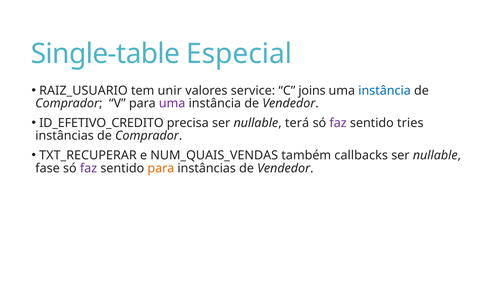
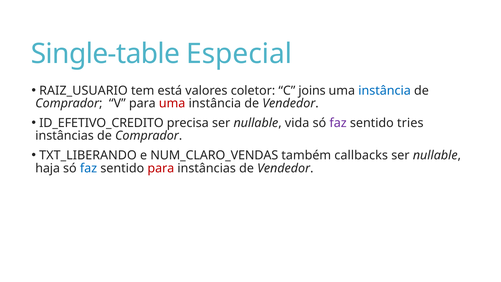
unir: unir -> está
service: service -> coletor
uma at (172, 103) colour: purple -> red
terá: terá -> vida
TXT_RECUPERAR: TXT_RECUPERAR -> TXT_LIBERANDO
NUM_QUAIS_VENDAS: NUM_QUAIS_VENDAS -> NUM_CLARO_VENDAS
fase: fase -> haja
faz at (89, 168) colour: purple -> blue
para at (161, 168) colour: orange -> red
